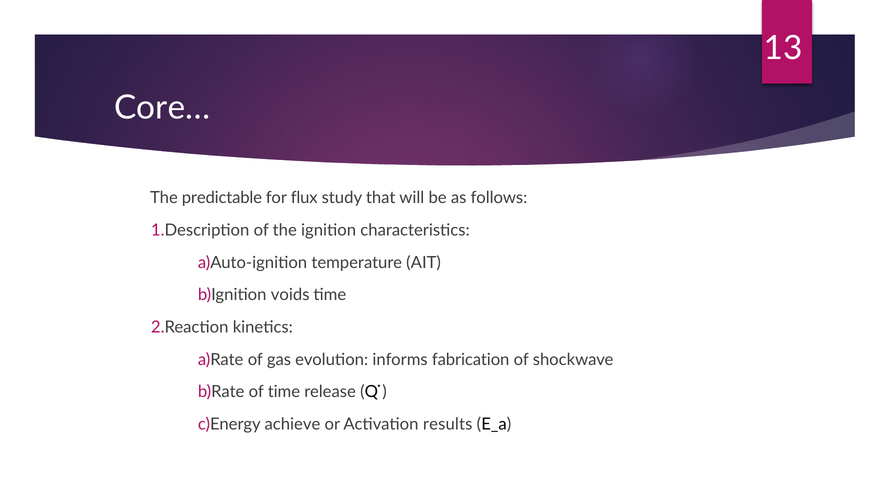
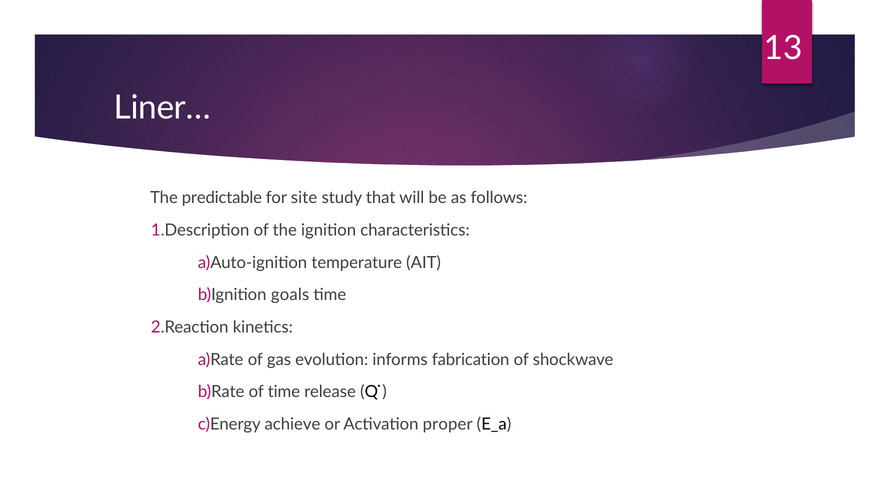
Core…: Core… -> Liner…
flux: flux -> site
voids: voids -> goals
results: results -> proper
